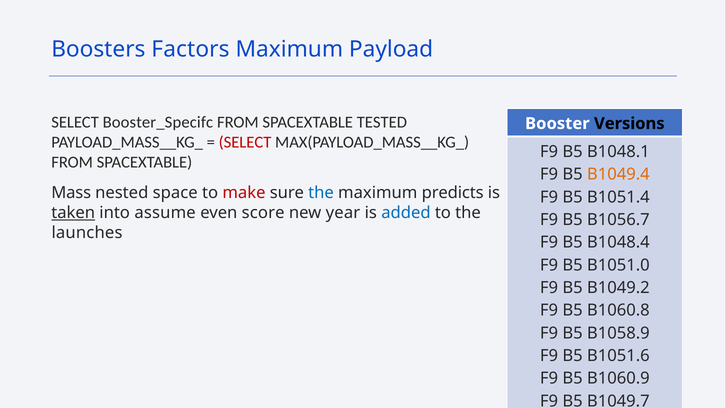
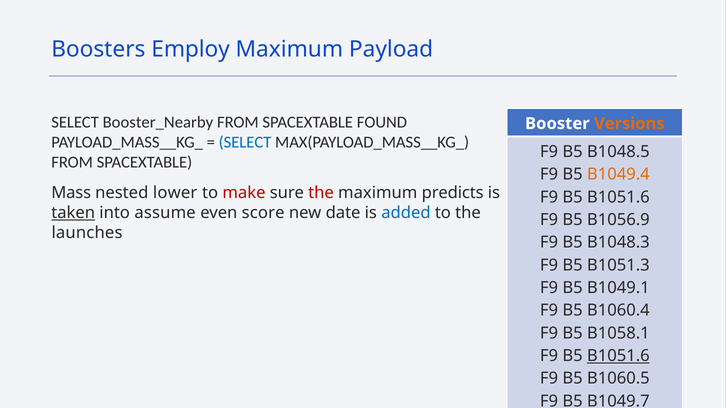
Factors: Factors -> Employ
Booster_Specifc: Booster_Specifc -> Booster_Nearby
TESTED: TESTED -> FOUND
Versions colour: black -> orange
SELECT at (245, 142) colour: red -> blue
B1048.1: B1048.1 -> B1048.5
space: space -> lower
the at (321, 193) colour: blue -> red
B1051.4 at (618, 197): B1051.4 -> B1051.6
year: year -> date
B1056.7: B1056.7 -> B1056.9
B1048.4: B1048.4 -> B1048.3
B1051.0: B1051.0 -> B1051.3
B1049.2: B1049.2 -> B1049.1
B1060.8: B1060.8 -> B1060.4
B1058.9: B1058.9 -> B1058.1
B1051.6 at (618, 356) underline: none -> present
B1060.9: B1060.9 -> B1060.5
